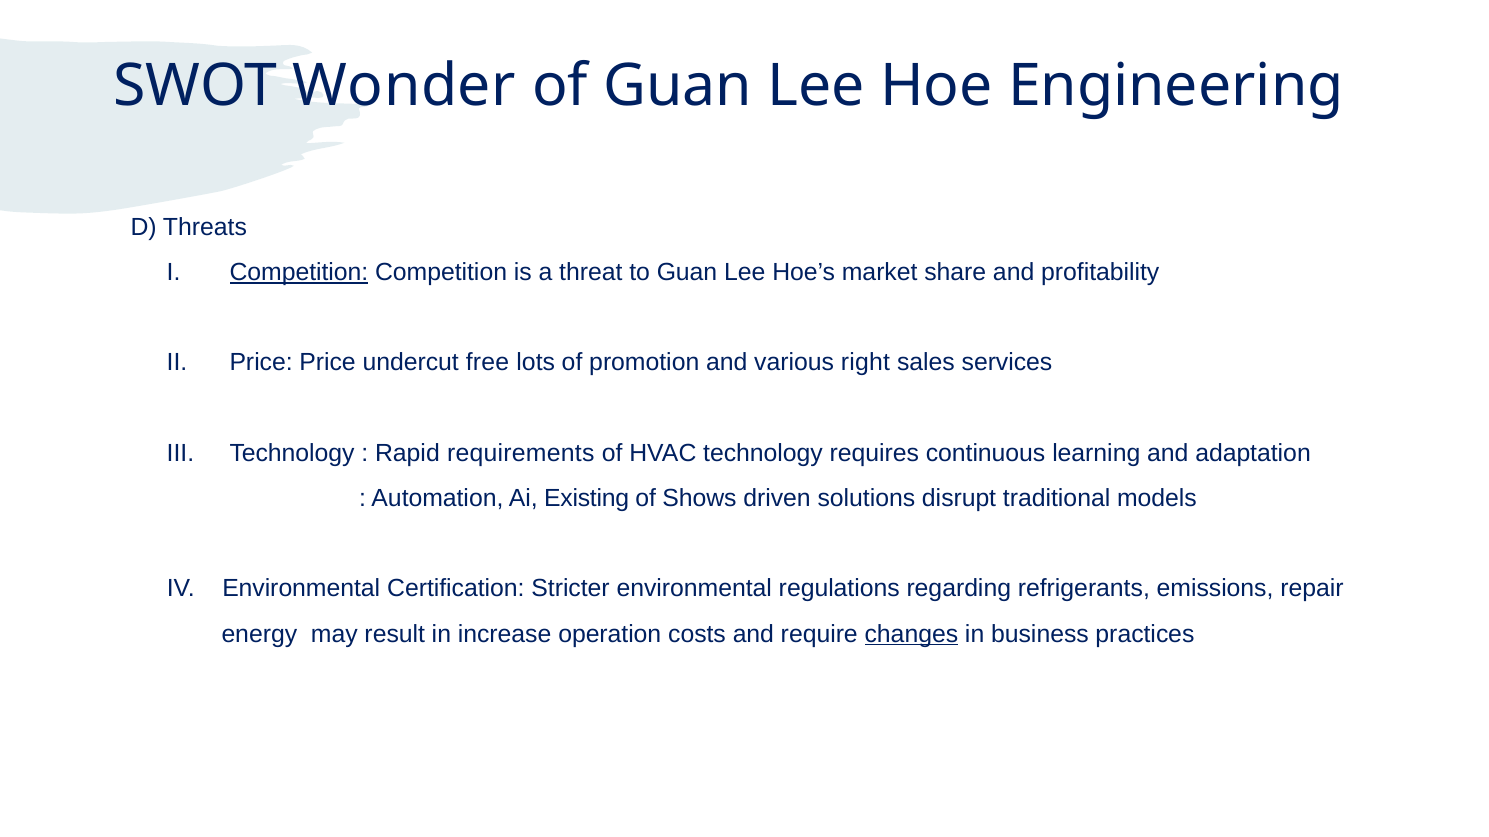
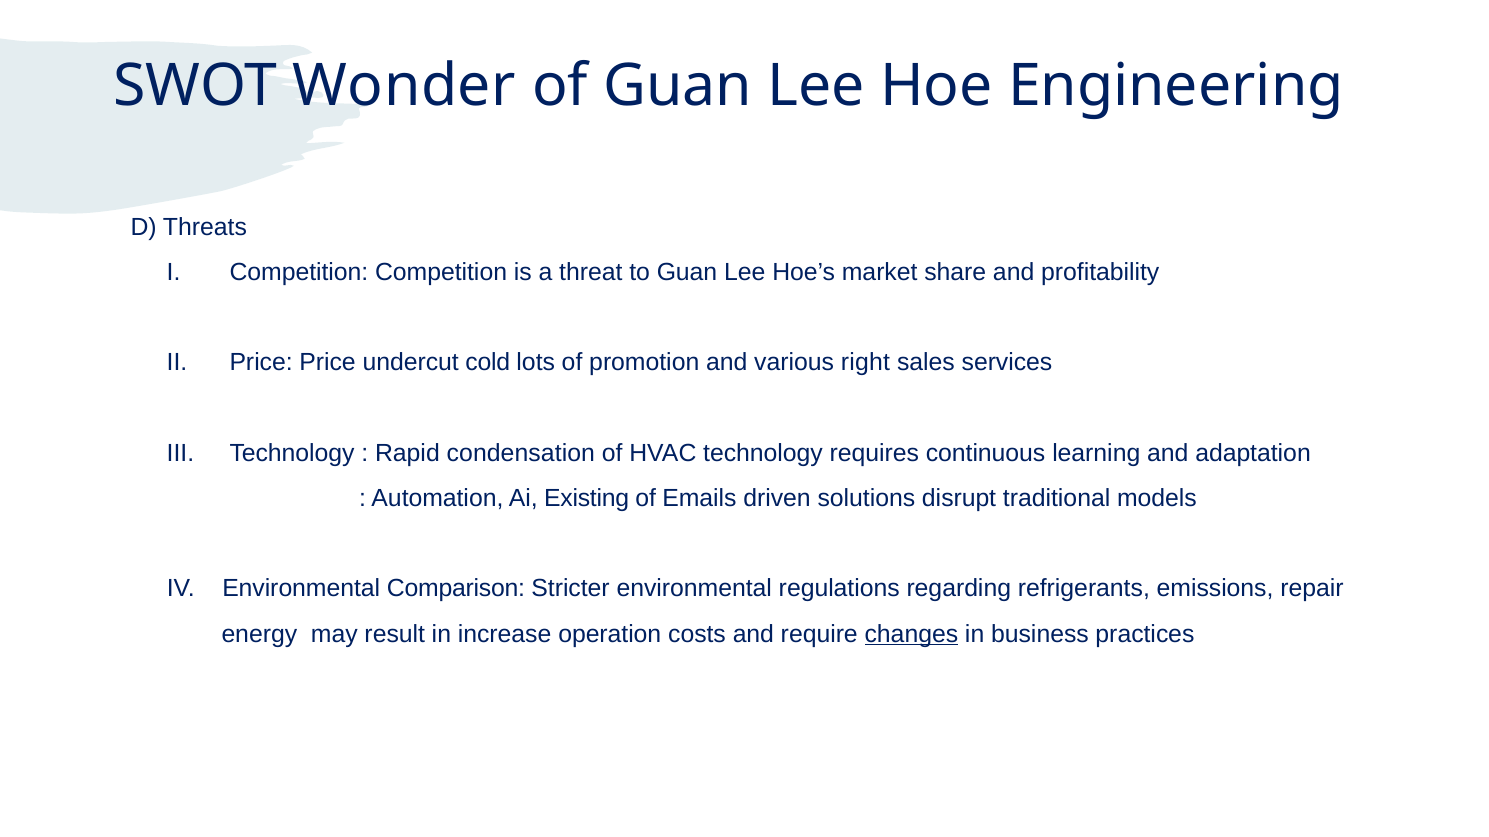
Competition at (299, 272) underline: present -> none
free: free -> cold
requirements: requirements -> condensation
Shows: Shows -> Emails
Certification: Certification -> Comparison
